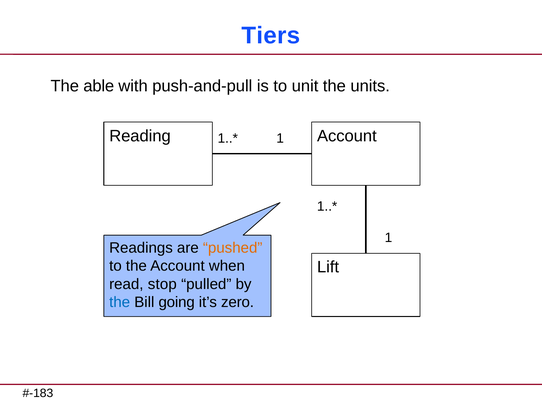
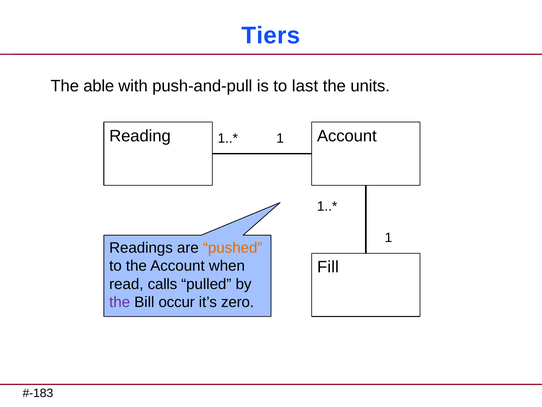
unit: unit -> last
Lift: Lift -> Fill
stop: stop -> calls
the at (120, 302) colour: blue -> purple
going: going -> occur
